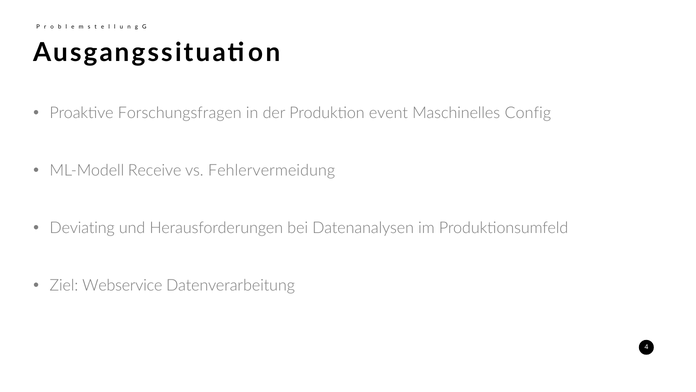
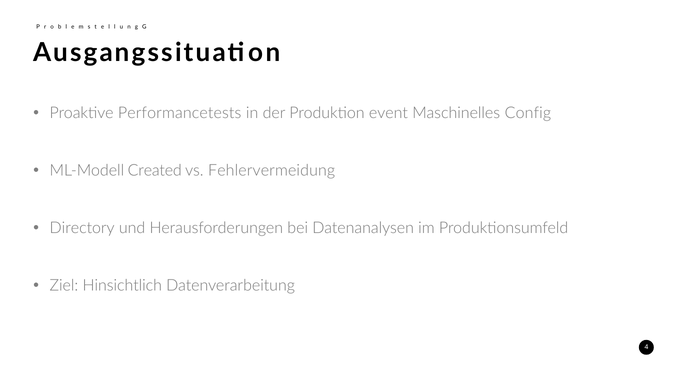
Forschungsfragen: Forschungsfragen -> Performancetests
Receive: Receive -> Created
Deviating: Deviating -> Directory
Webservice: Webservice -> Hinsichtlich
